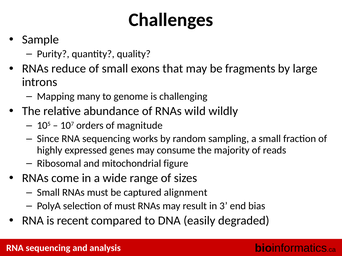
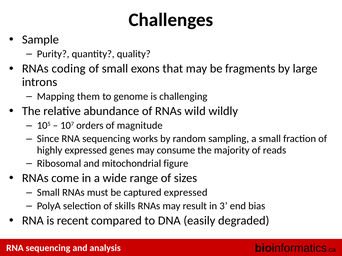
reduce: reduce -> coding
many: many -> them
captured alignment: alignment -> expressed
of must: must -> skills
